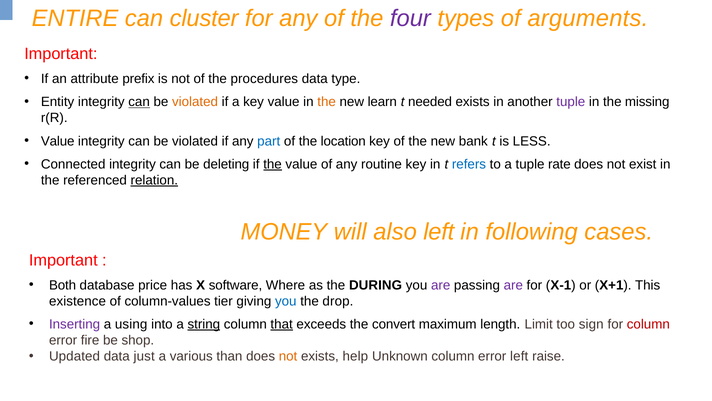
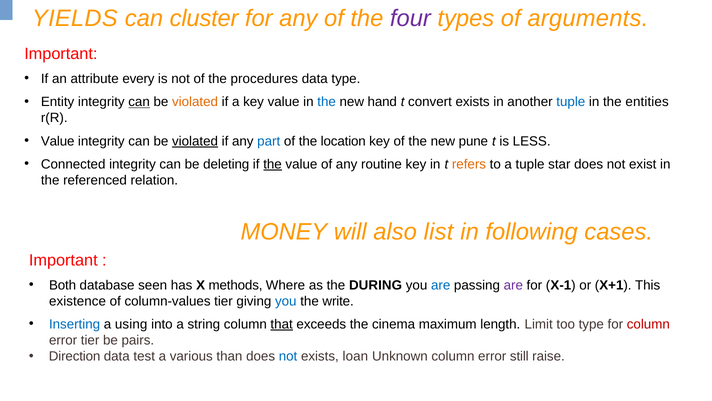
ENTIRE: ENTIRE -> YIELDS
prefix: prefix -> every
the at (327, 102) colour: orange -> blue
learn: learn -> hand
needed: needed -> convert
tuple at (571, 102) colour: purple -> blue
missing: missing -> entities
violated at (195, 141) underline: none -> present
bank: bank -> pune
refers colour: blue -> orange
rate: rate -> star
relation underline: present -> none
also left: left -> list
price: price -> seen
software: software -> methods
are at (441, 285) colour: purple -> blue
drop: drop -> write
Inserting colour: purple -> blue
string underline: present -> none
convert: convert -> cinema
too sign: sign -> type
error fire: fire -> tier
shop: shop -> pairs
Updated: Updated -> Direction
just: just -> test
not at (288, 356) colour: orange -> blue
help: help -> loan
error left: left -> still
